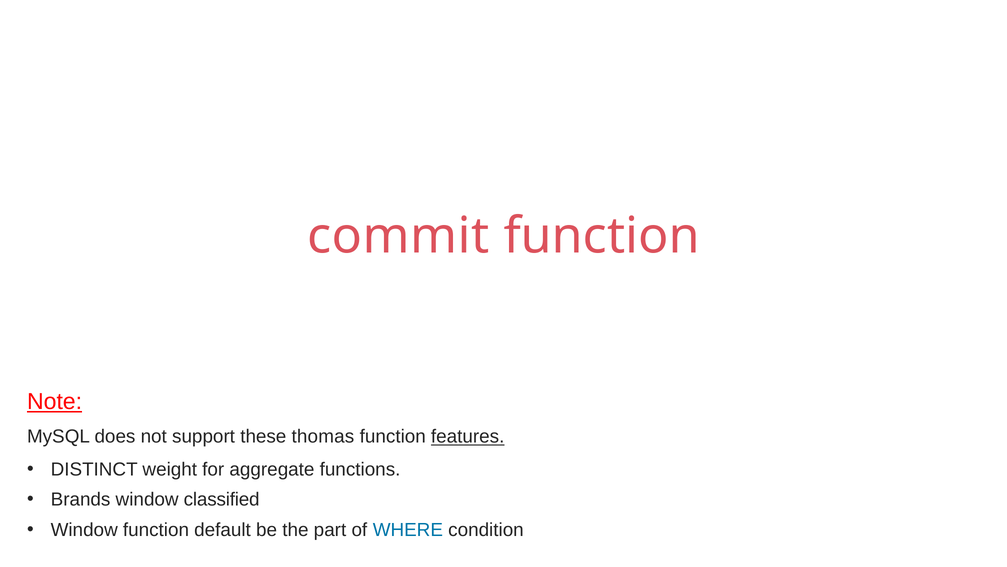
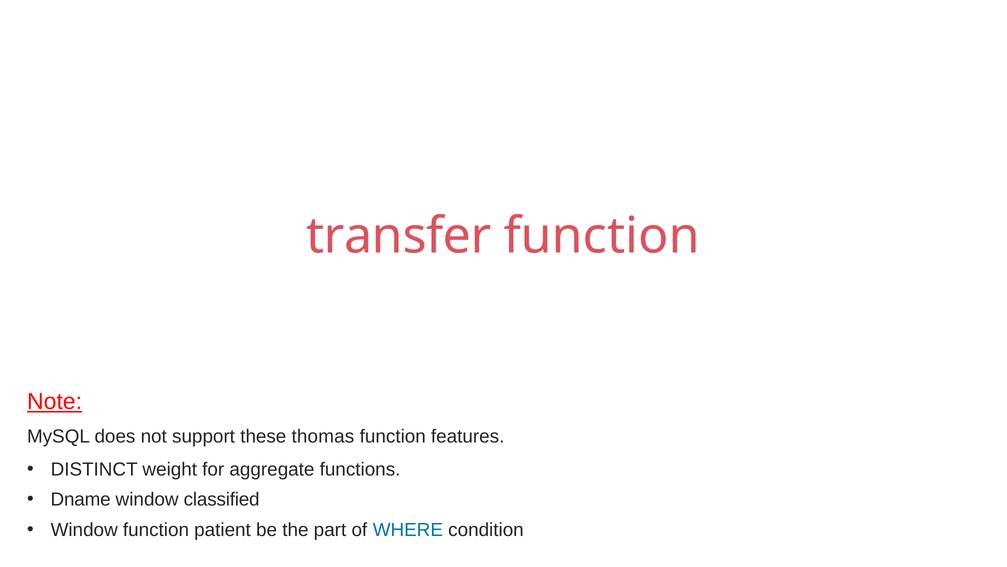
commit: commit -> transfer
features underline: present -> none
Brands: Brands -> Dname
default: default -> patient
